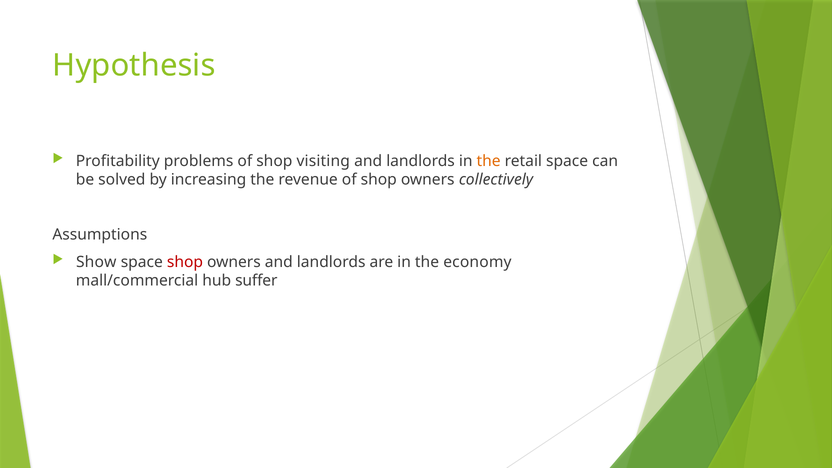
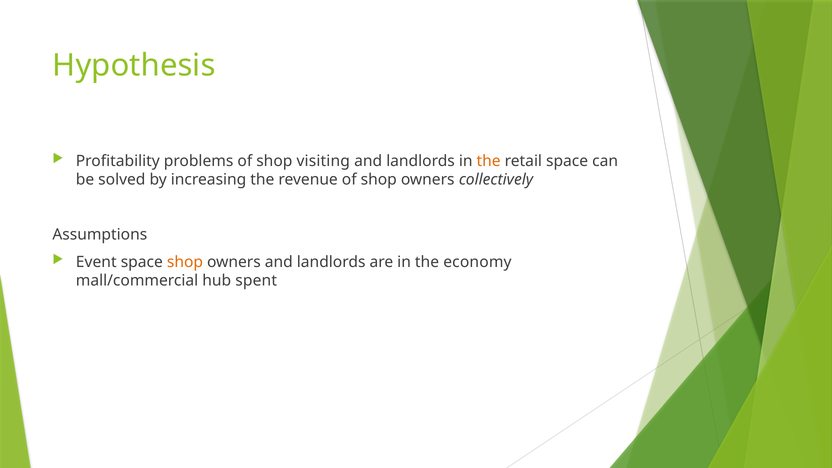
Show: Show -> Event
shop at (185, 262) colour: red -> orange
suffer: suffer -> spent
